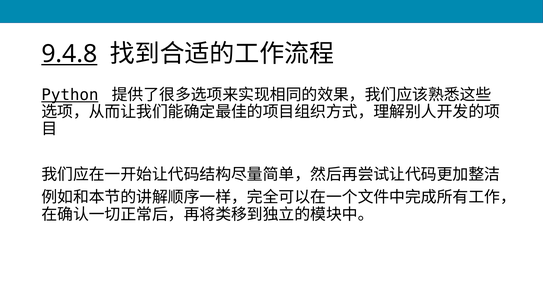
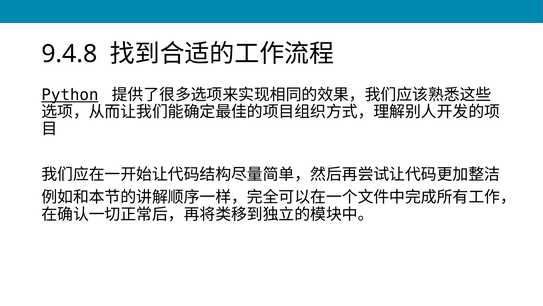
9.4.8 underline: present -> none
